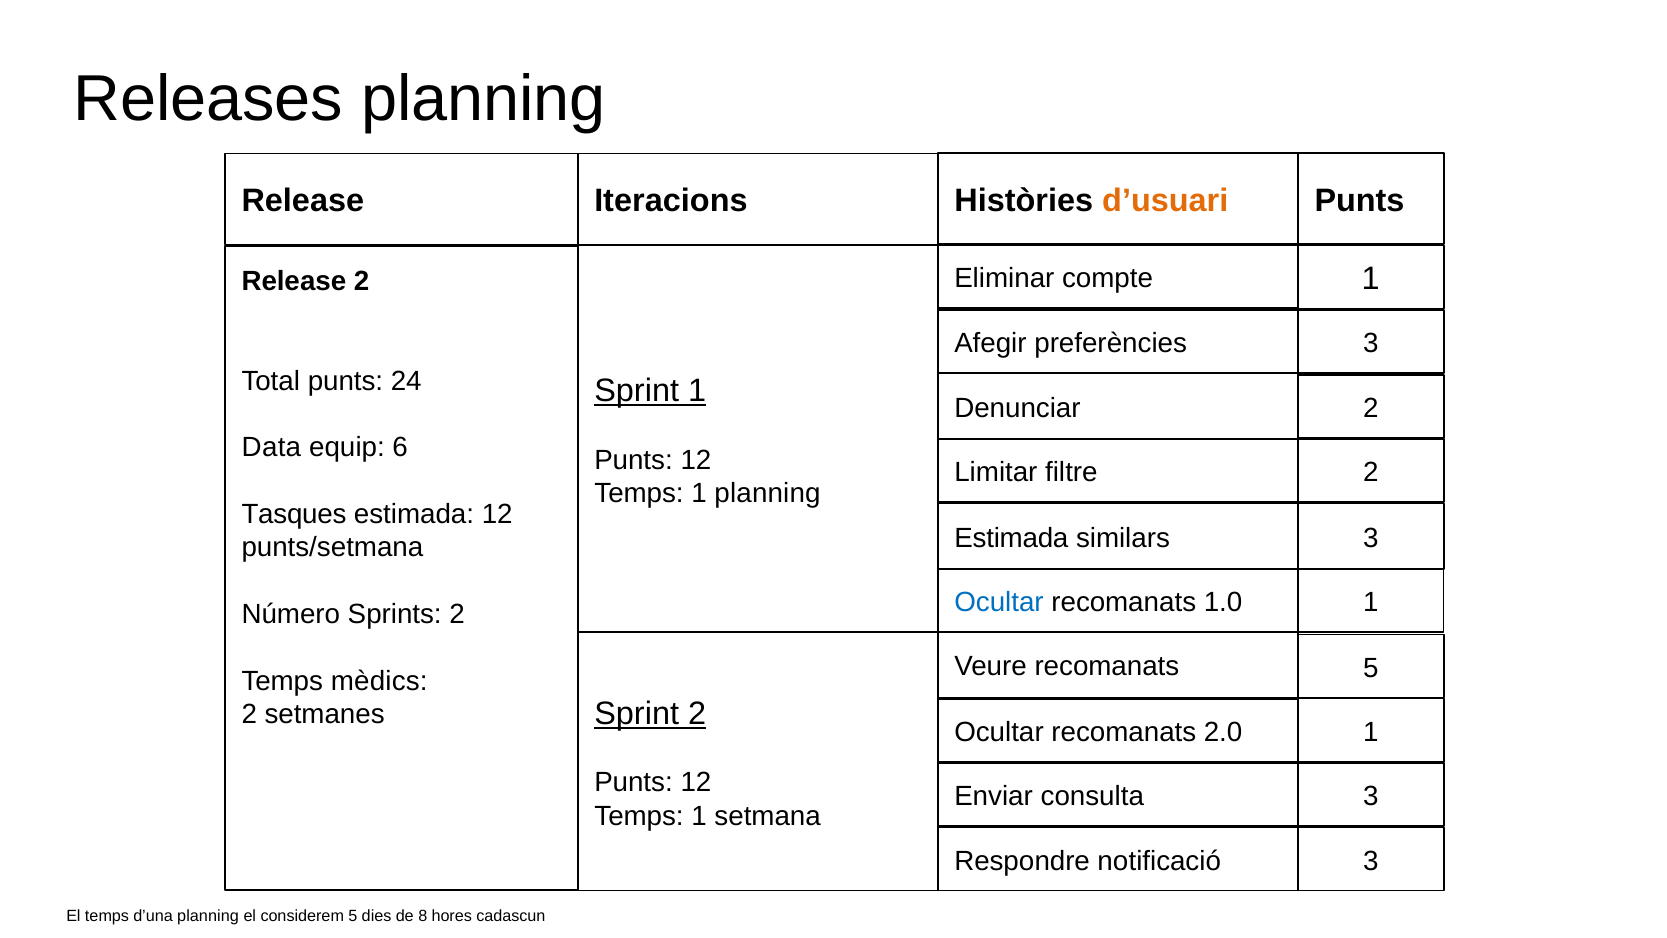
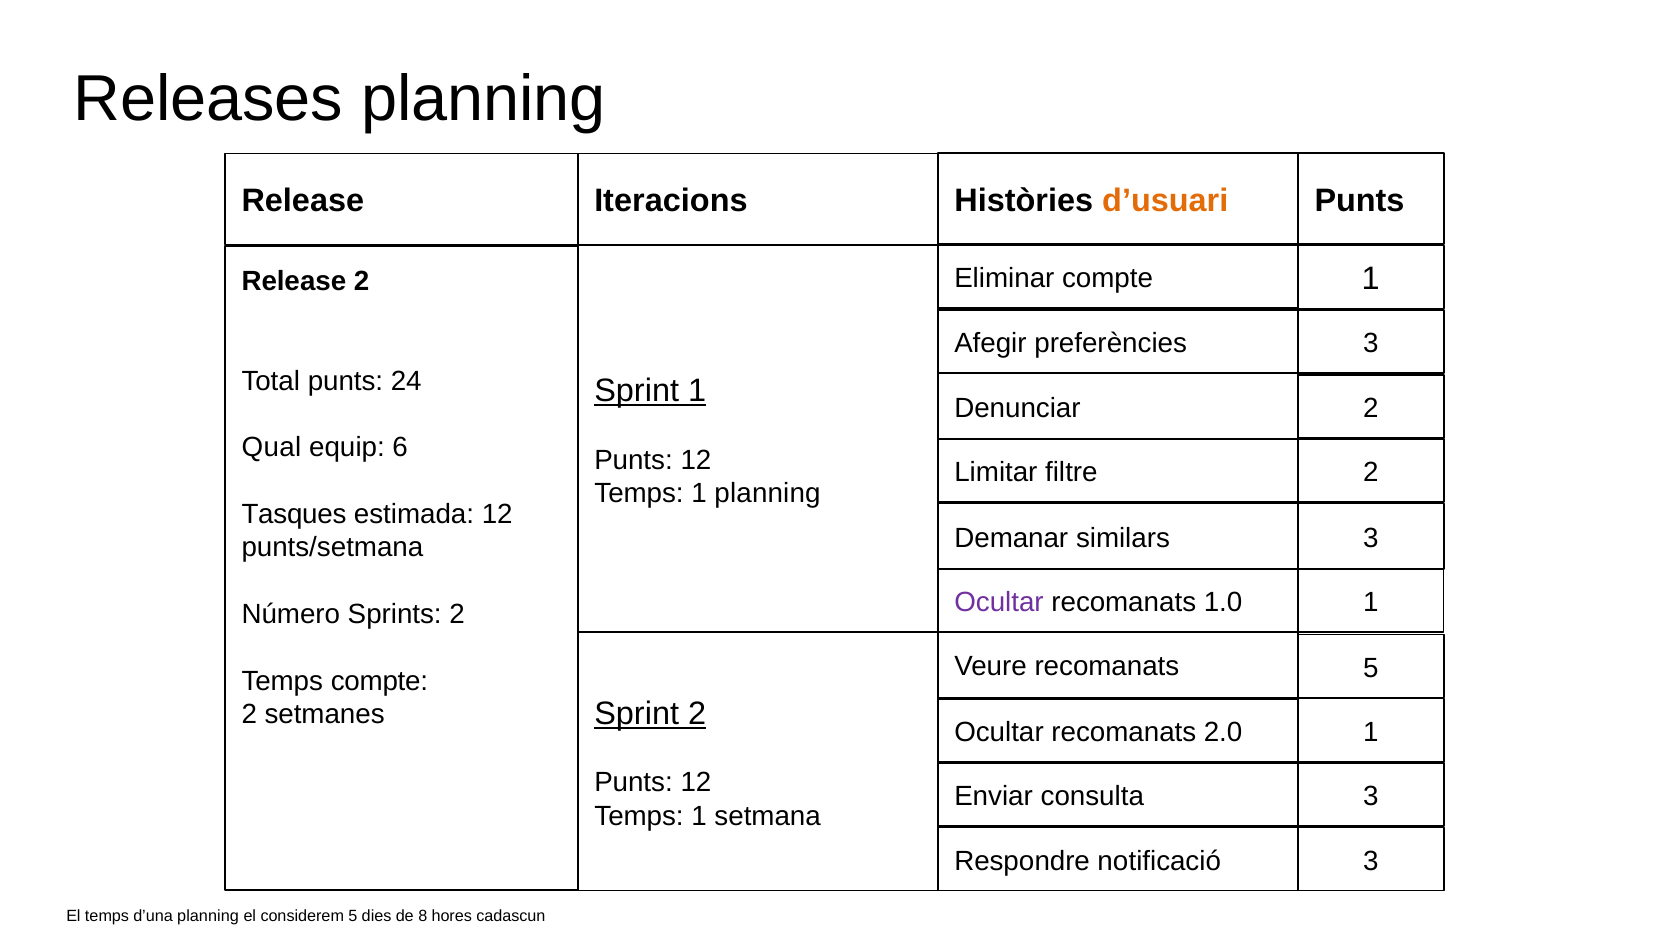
Data: Data -> Qual
Estimada at (1011, 538): Estimada -> Demanar
Ocultar at (999, 602) colour: blue -> purple
Temps mèdics: mèdics -> compte
